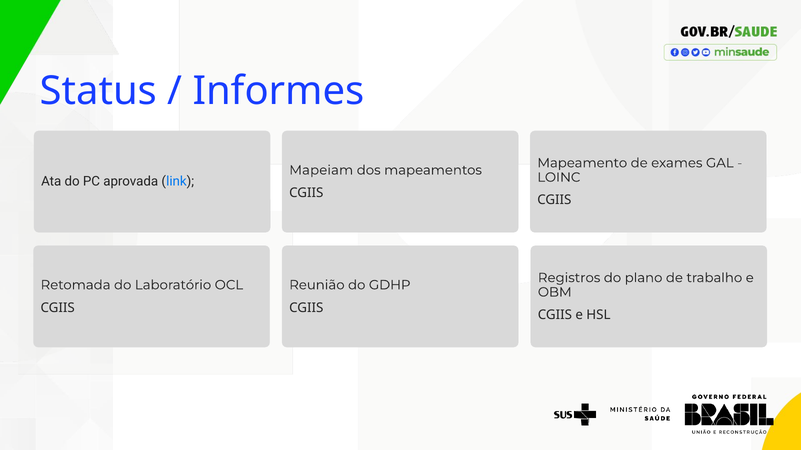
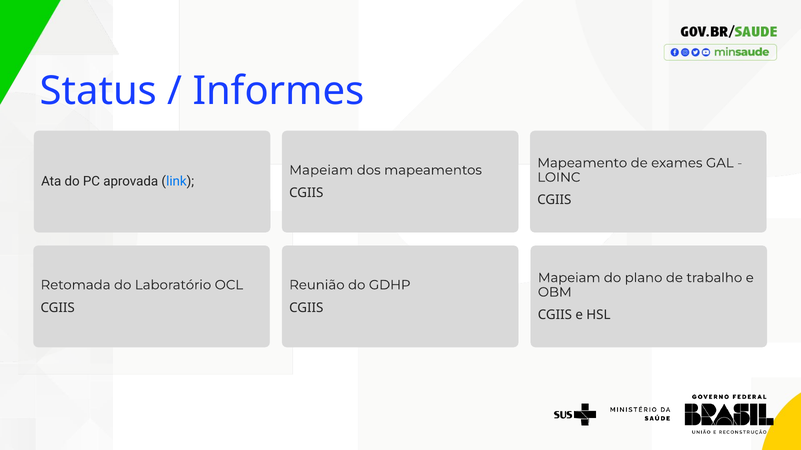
Registros at (569, 278): Registros -> Mapeiam
